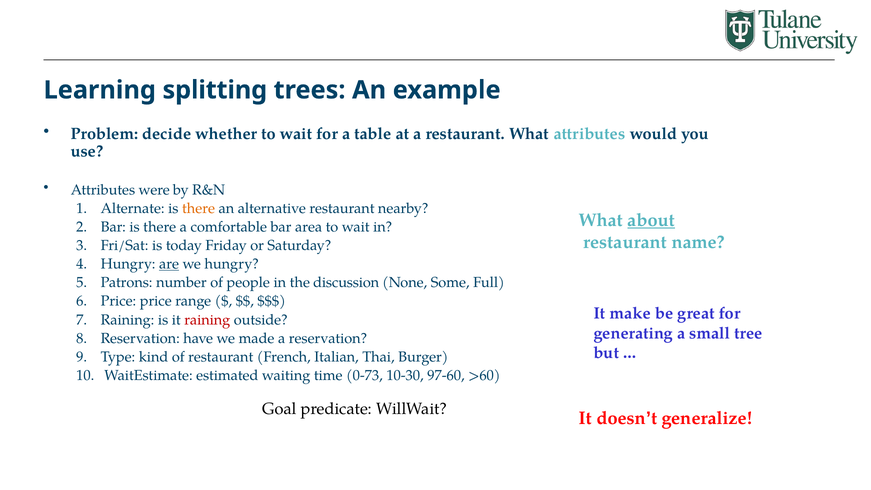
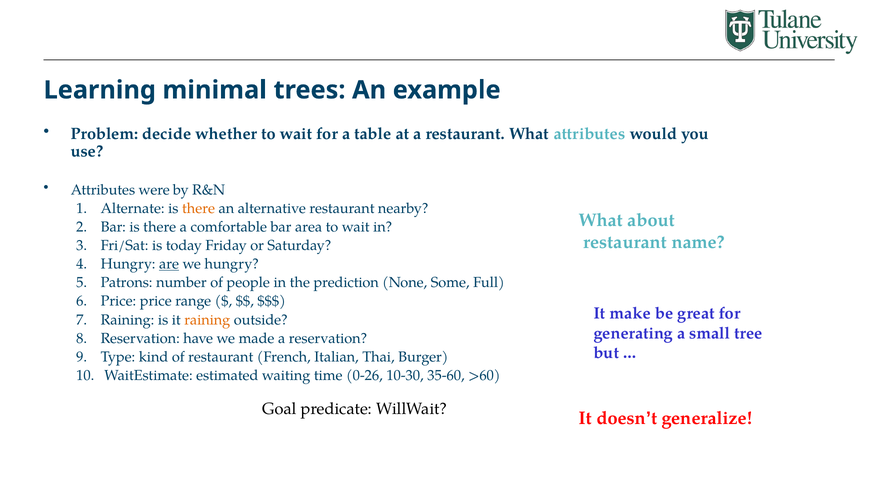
splitting: splitting -> minimal
about underline: present -> none
discussion: discussion -> prediction
raining at (207, 320) colour: red -> orange
0-73: 0-73 -> 0-26
97-60: 97-60 -> 35-60
